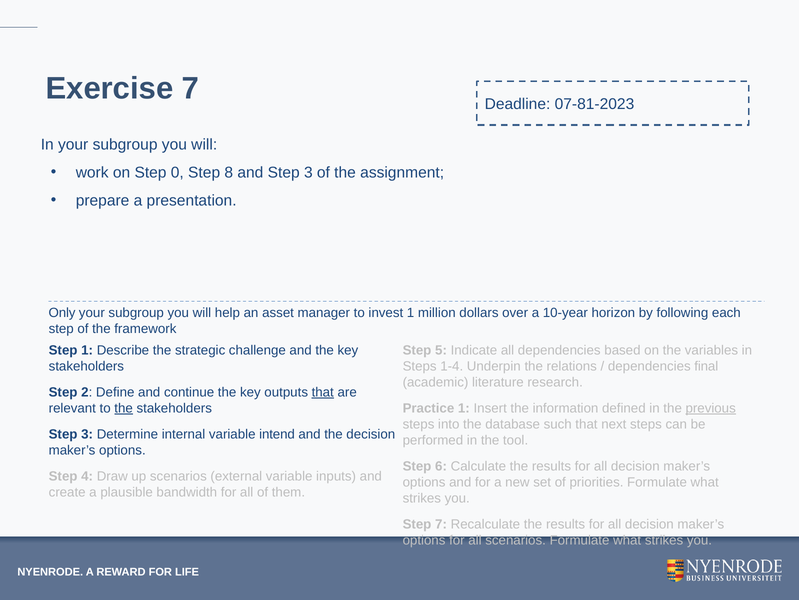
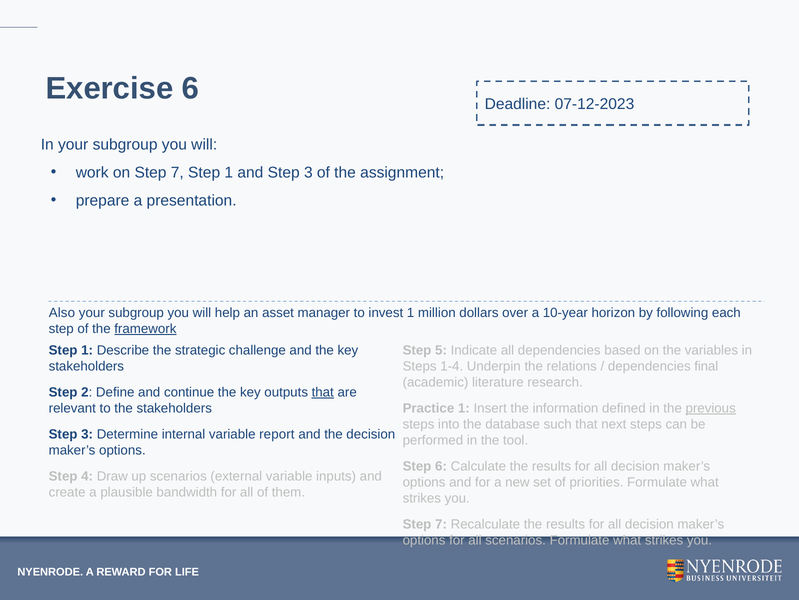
Exercise 7: 7 -> 6
07-81-2023: 07-81-2023 -> 07-12-2023
on Step 0: 0 -> 7
8 at (229, 172): 8 -> 1
Only: Only -> Also
framework underline: none -> present
the at (124, 408) underline: present -> none
intend: intend -> report
